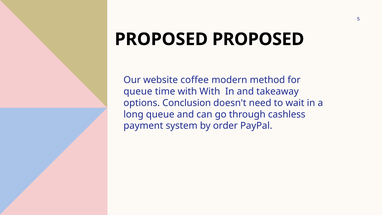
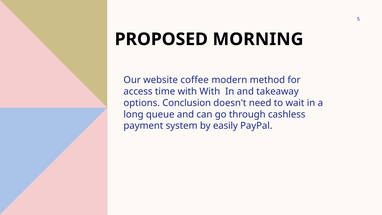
PROPOSED PROPOSED: PROPOSED -> MORNING
queue at (138, 91): queue -> access
order: order -> easily
